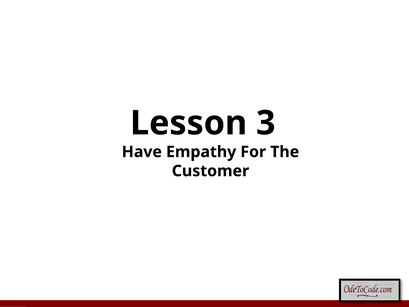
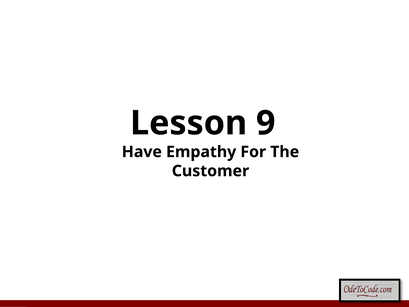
3: 3 -> 9
